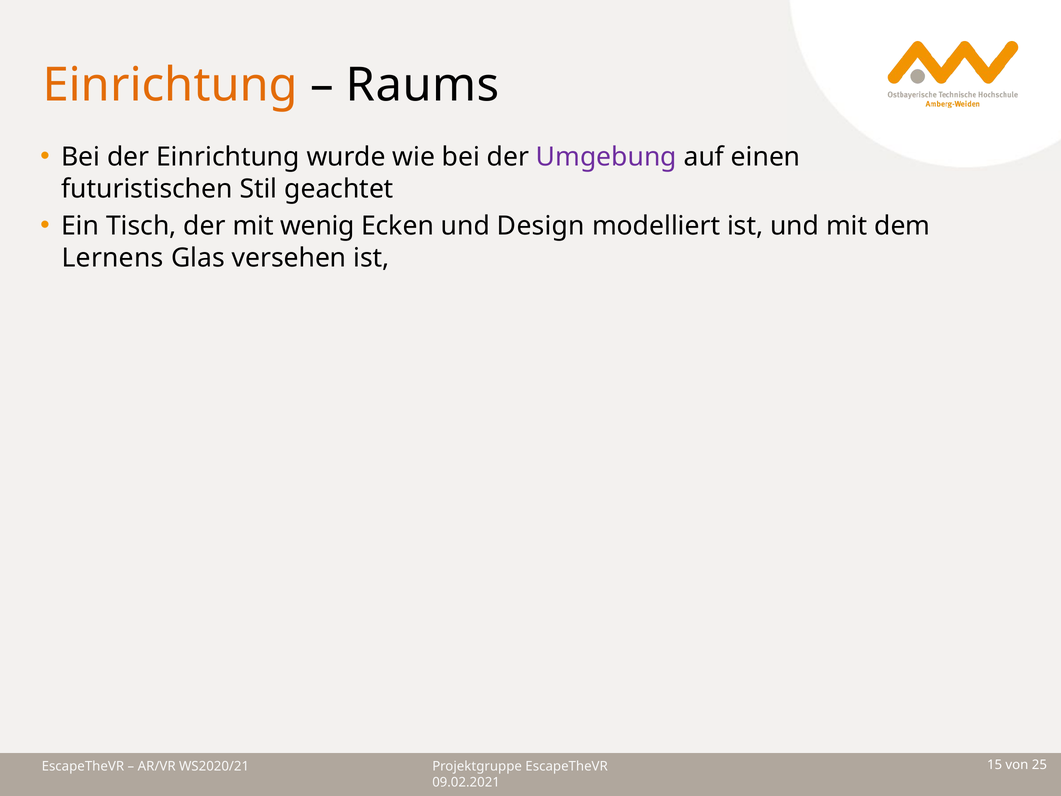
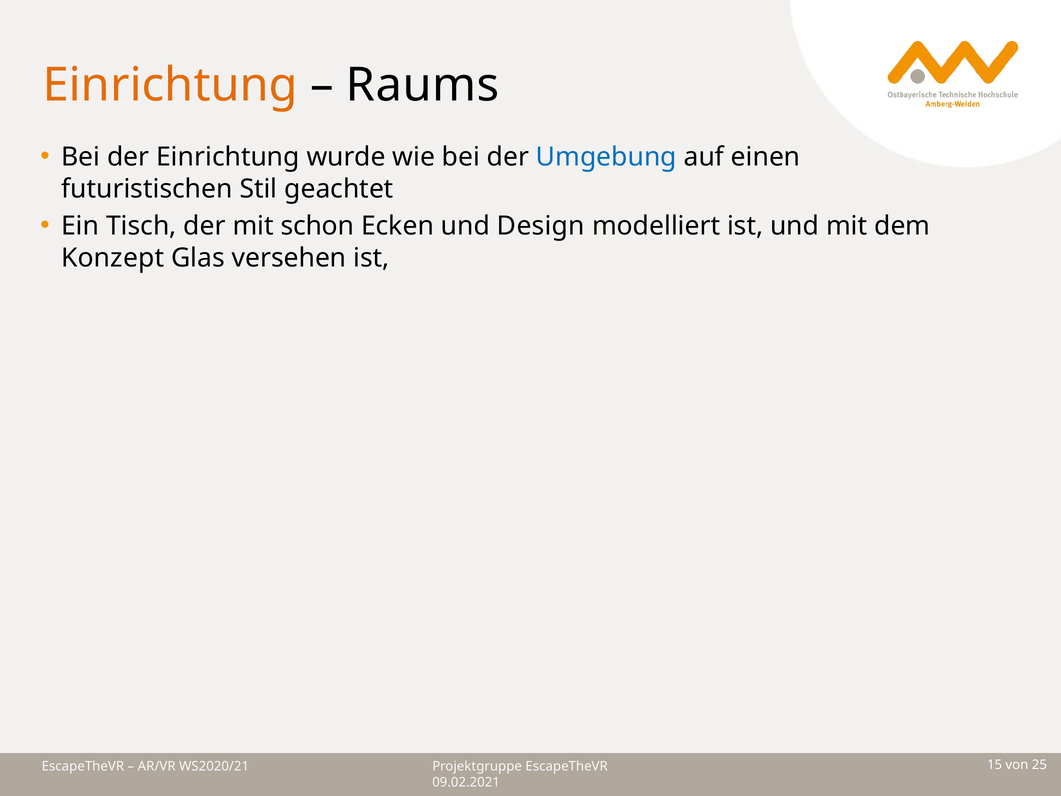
Umgebung colour: purple -> blue
wenig: wenig -> schon
Lernens: Lernens -> Konzept
